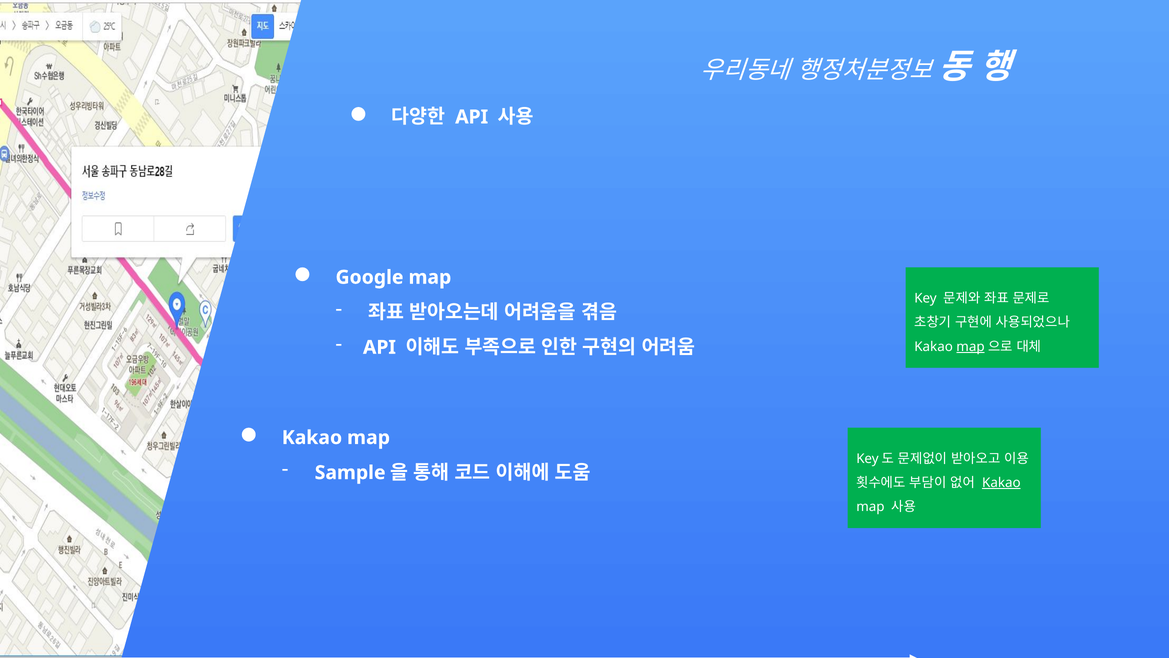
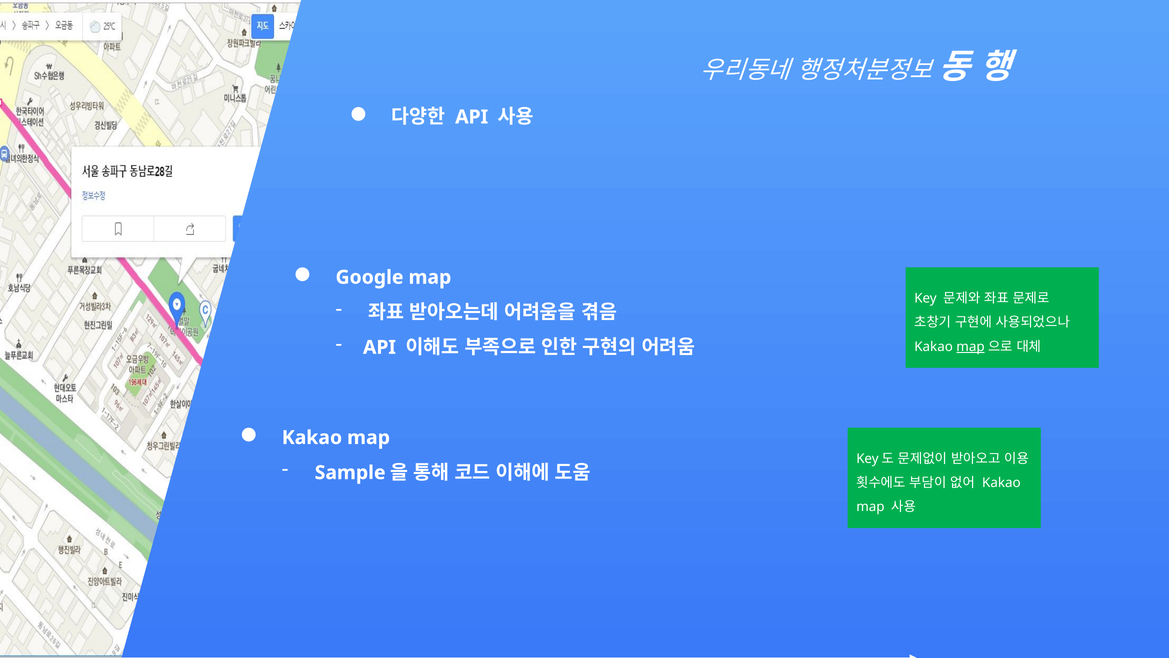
Kakao at (1001, 483) underline: present -> none
